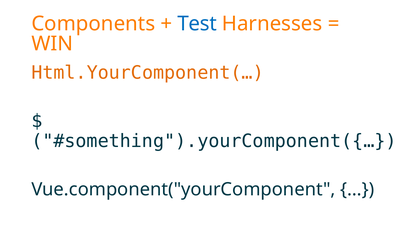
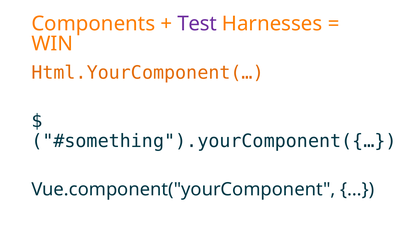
Test colour: blue -> purple
